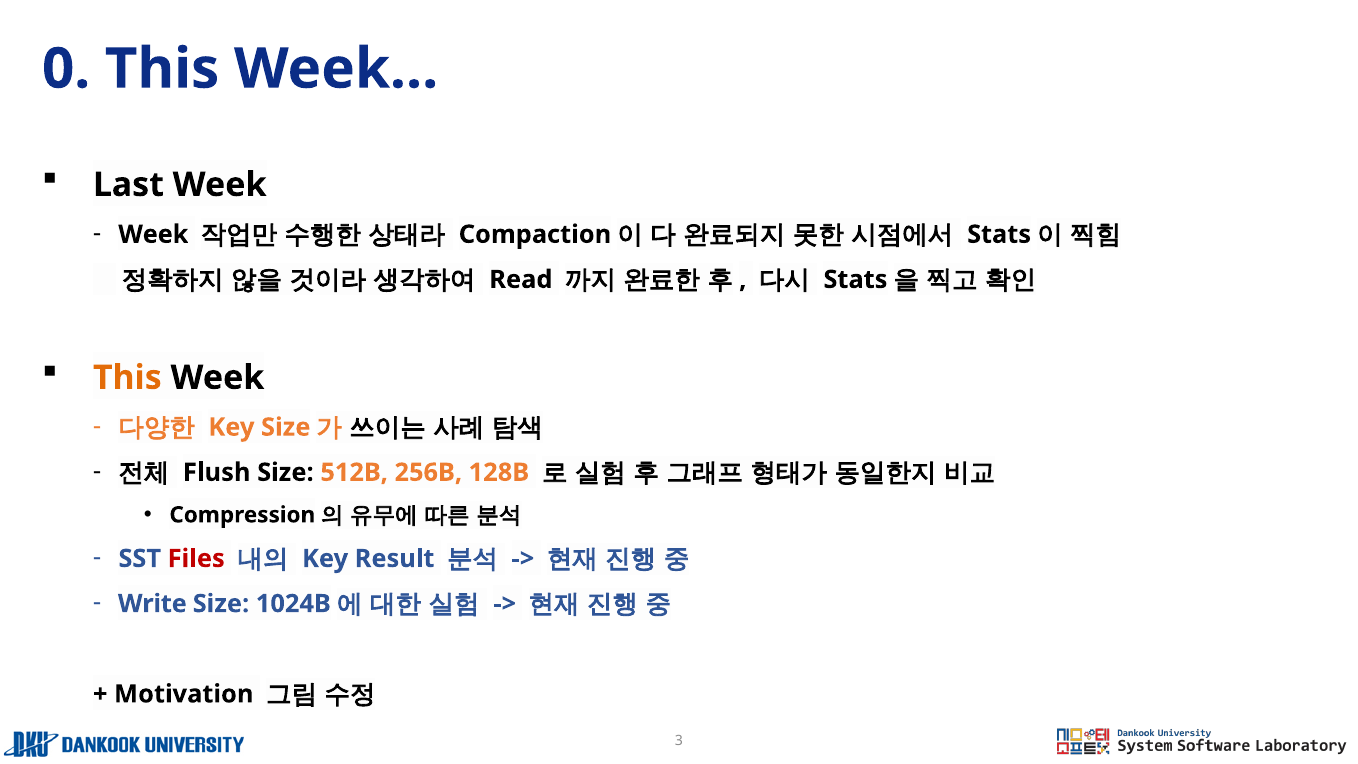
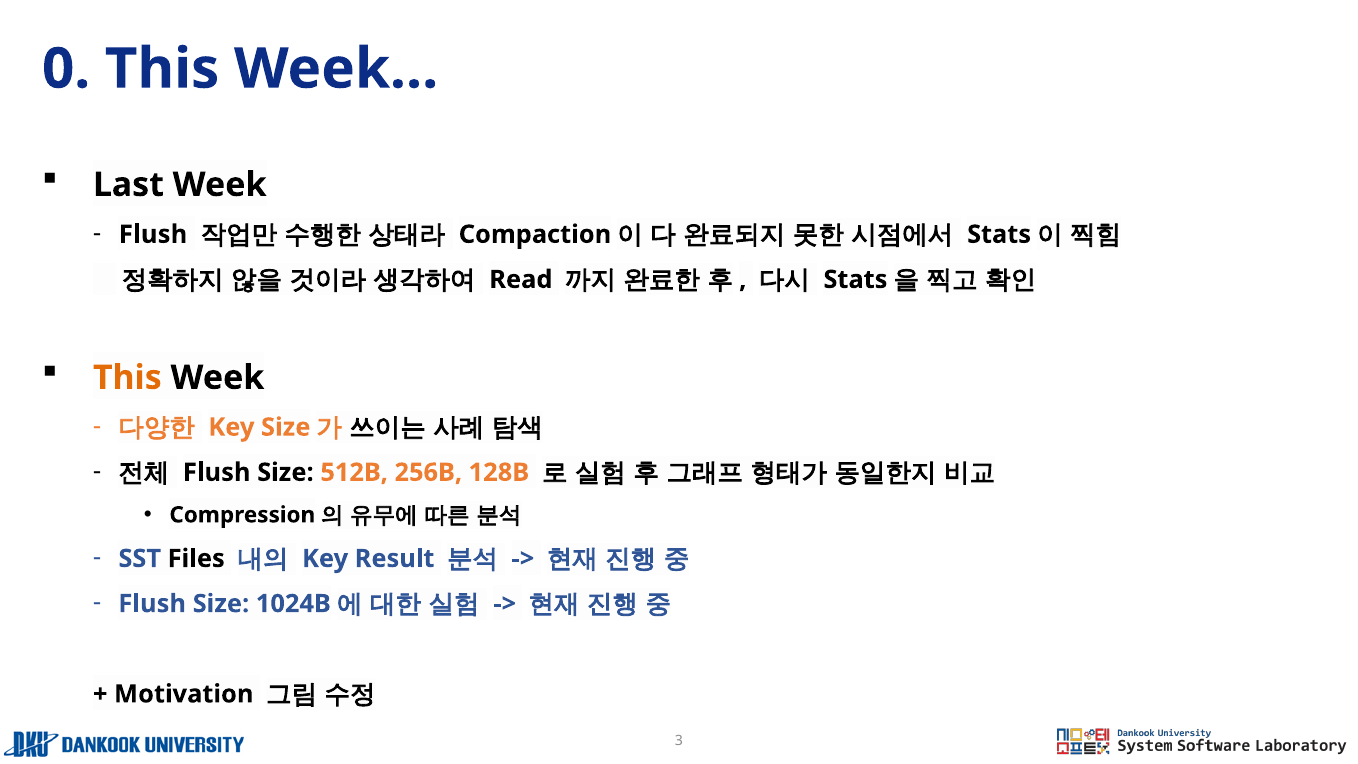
Week at (153, 234): Week -> Flush
Files colour: red -> black
Write at (152, 604): Write -> Flush
